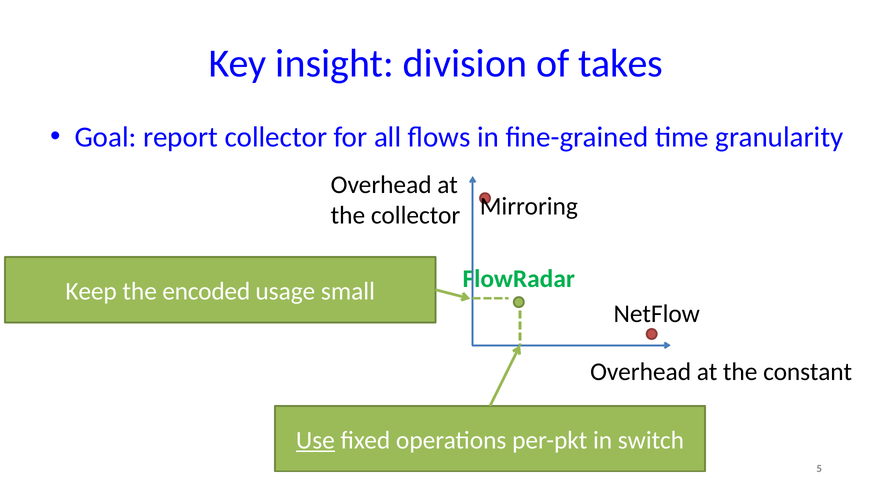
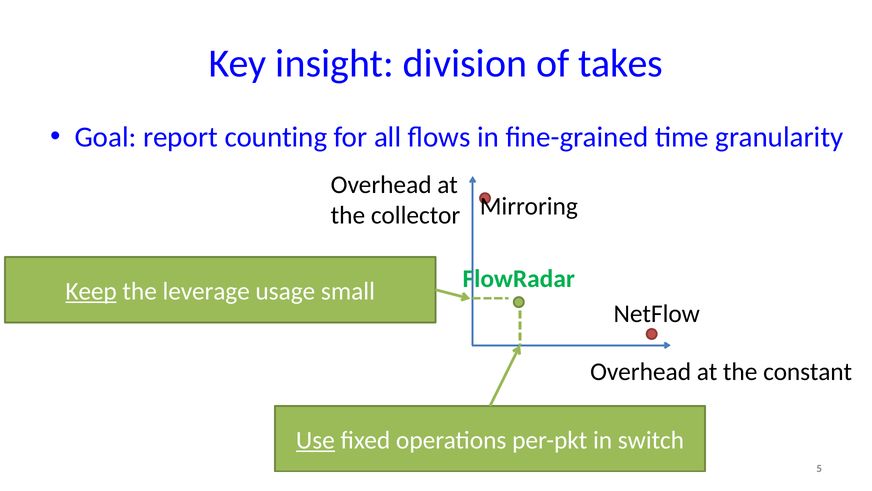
report collector: collector -> counting
Keep underline: none -> present
encoded: encoded -> leverage
